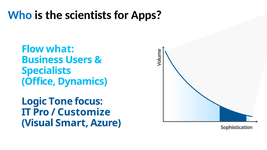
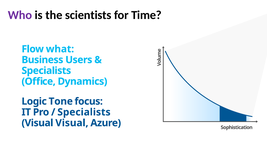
Who colour: blue -> purple
Apps: Apps -> Time
Customize at (84, 112): Customize -> Specialists
Visual Smart: Smart -> Visual
